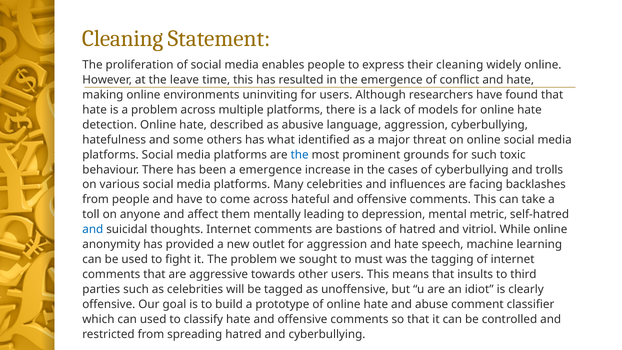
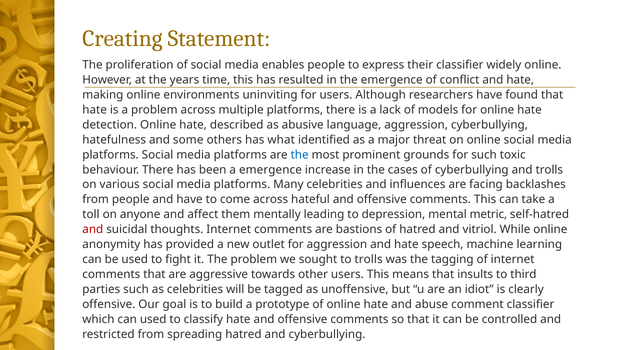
Cleaning at (123, 39): Cleaning -> Creating
their cleaning: cleaning -> classifier
leave: leave -> years
and at (93, 230) colour: blue -> red
to must: must -> trolls
